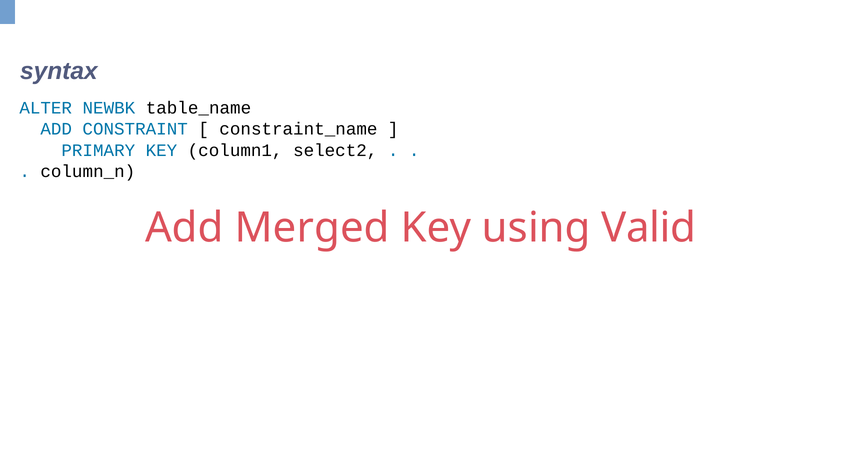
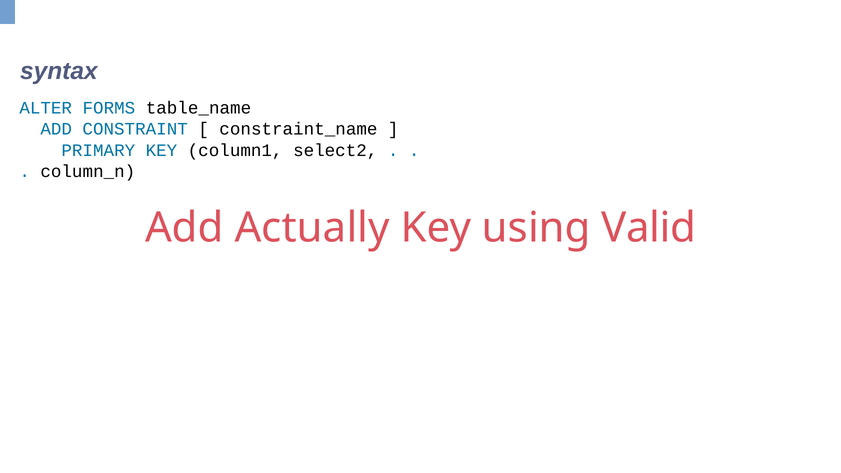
NEWBK: NEWBK -> FORMS
Merged: Merged -> Actually
